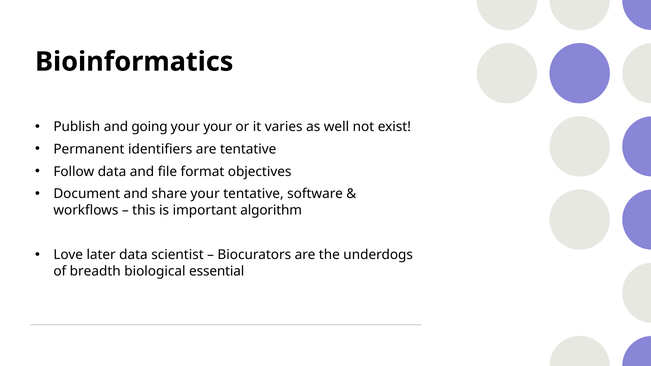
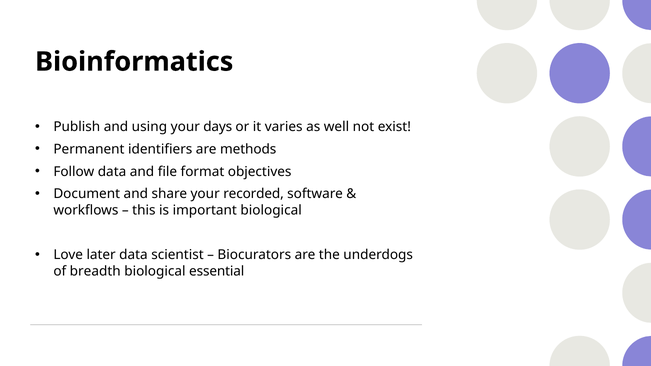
going: going -> using
your your: your -> days
are tentative: tentative -> methods
your tentative: tentative -> recorded
important algorithm: algorithm -> biological
